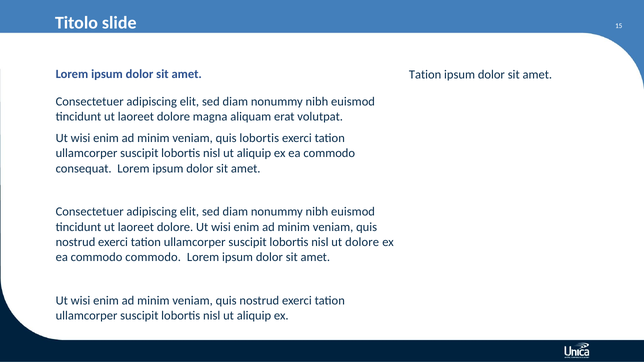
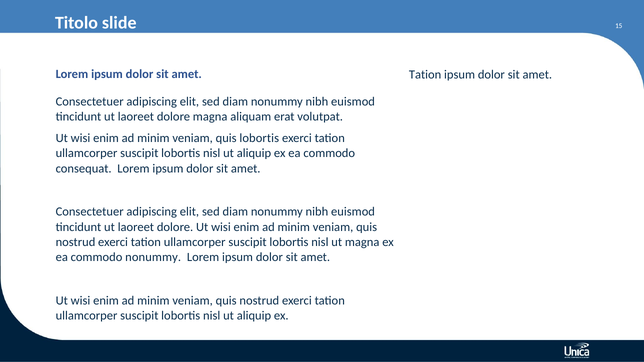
ut dolore: dolore -> magna
commodo commodo: commodo -> nonummy
